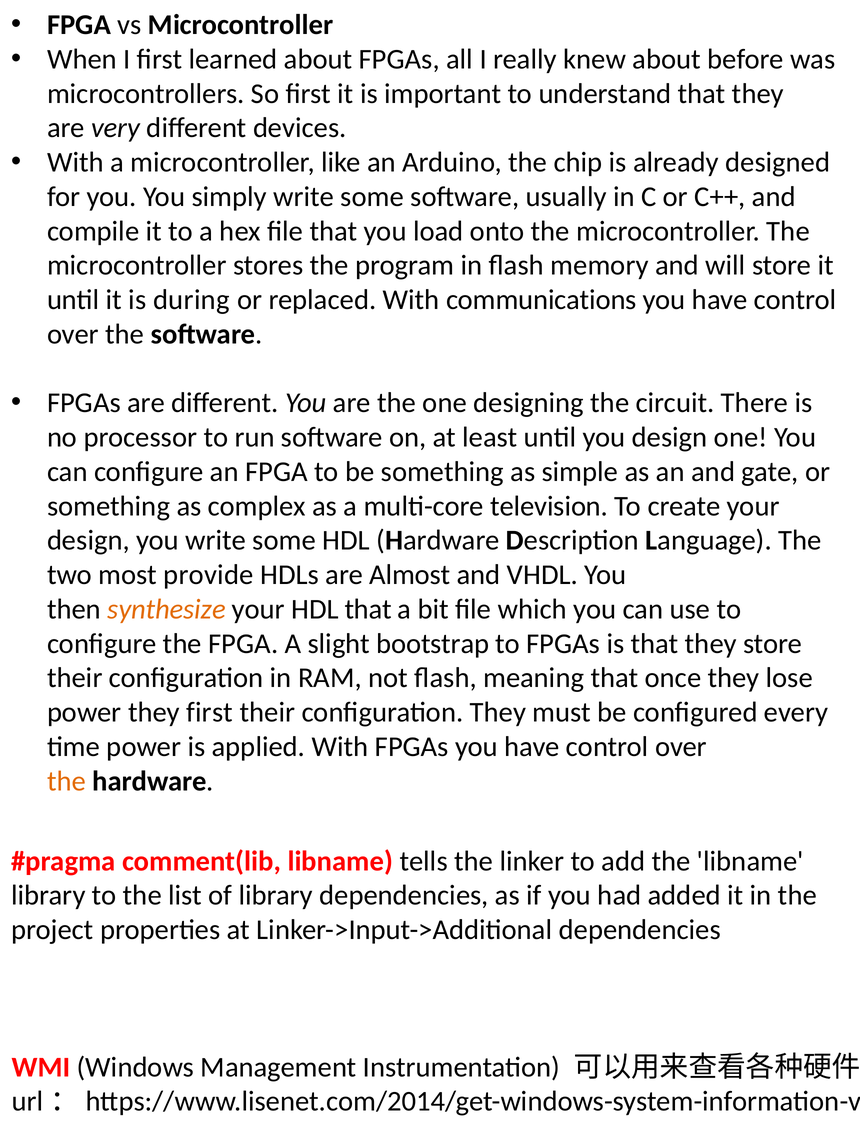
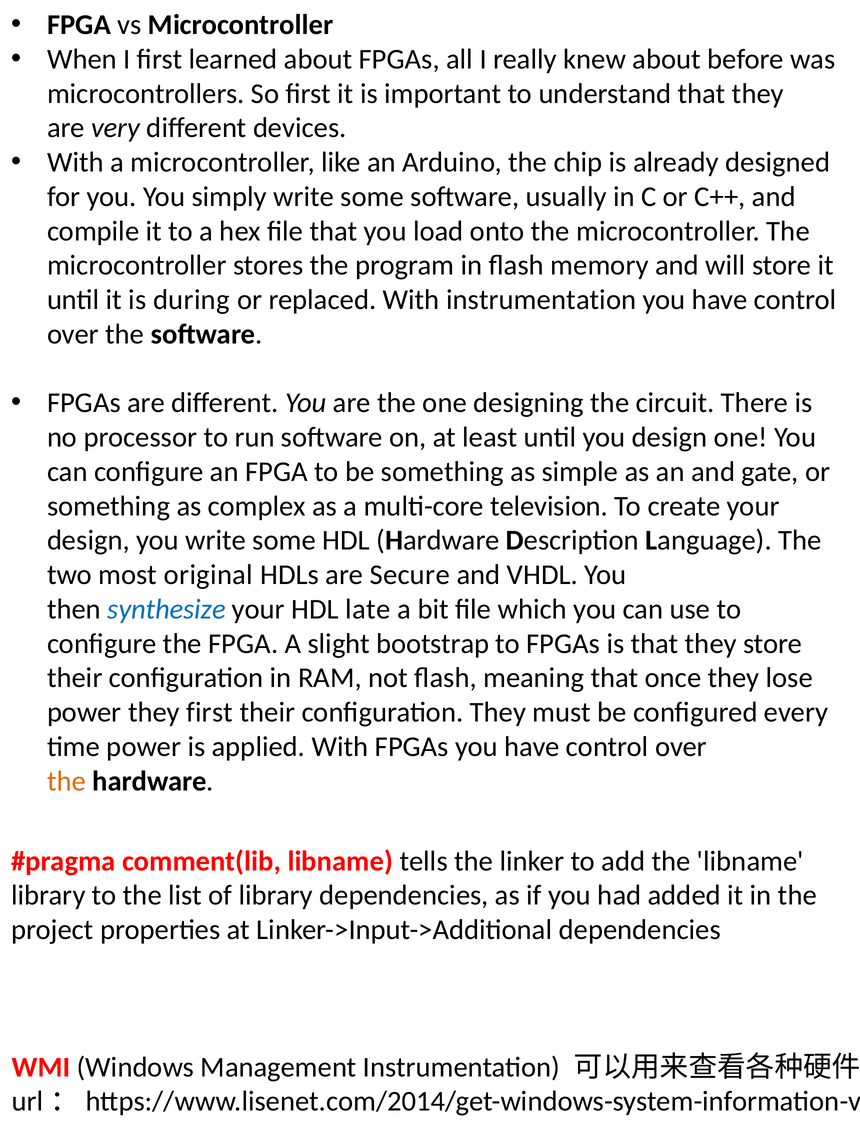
With communications: communications -> instrumentation
provide: provide -> original
Almost: Almost -> Secure
synthesize colour: orange -> blue
HDL that: that -> late
